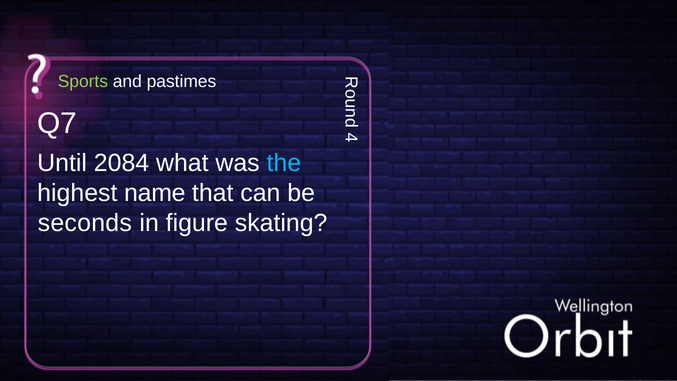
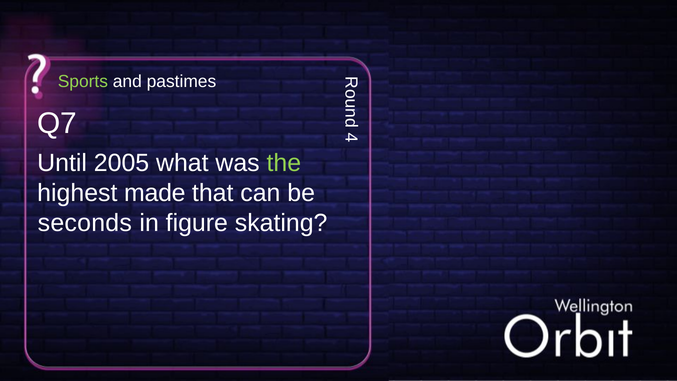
2084: 2084 -> 2005
the colour: light blue -> light green
name: name -> made
